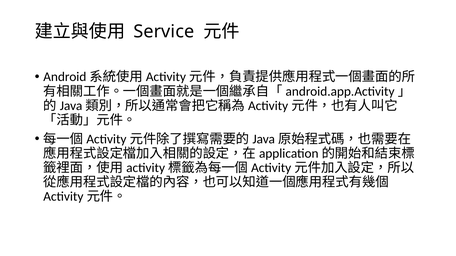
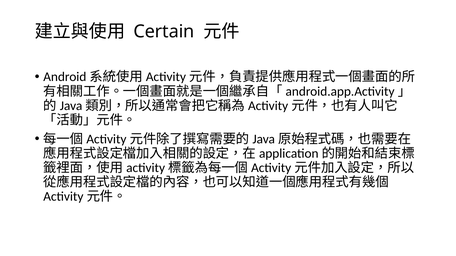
Service: Service -> Certain
